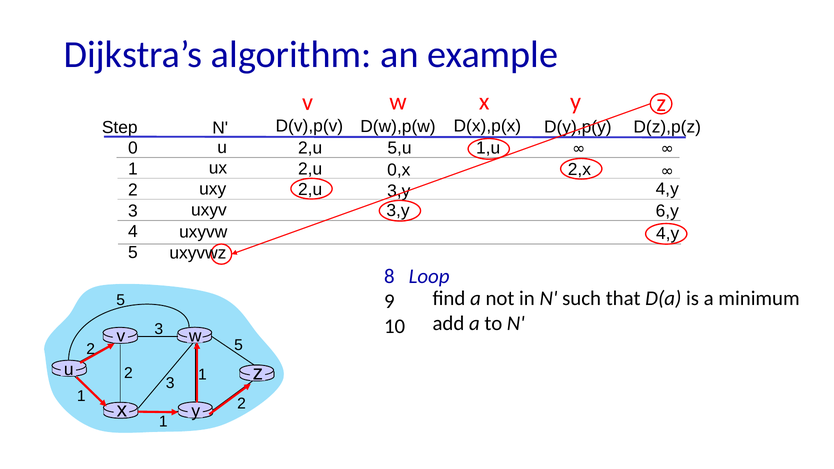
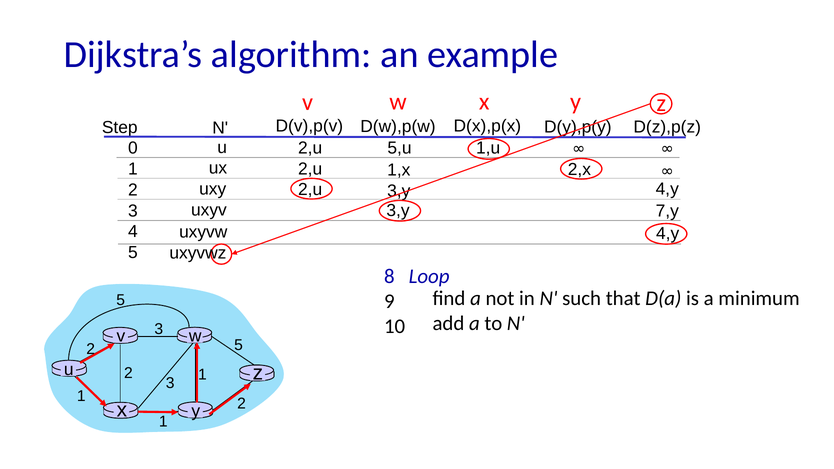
0,x: 0,x -> 1,x
6,y: 6,y -> 7,y
